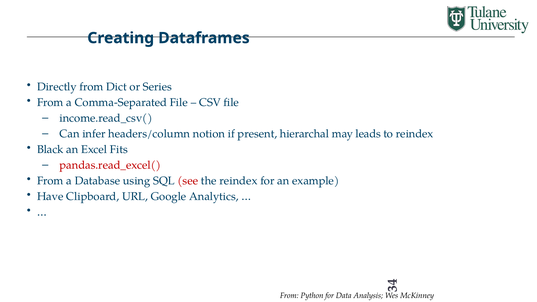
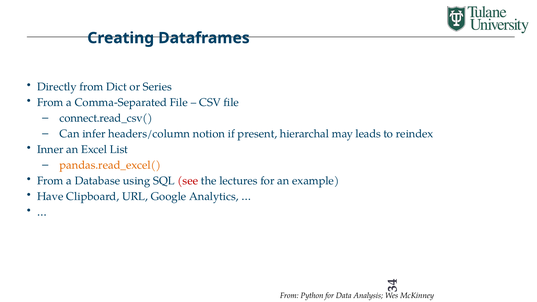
income.read_csv(: income.read_csv( -> connect.read_csv(
Black: Black -> Inner
Fits: Fits -> List
pandas.read_excel( colour: red -> orange
the reindex: reindex -> lectures
